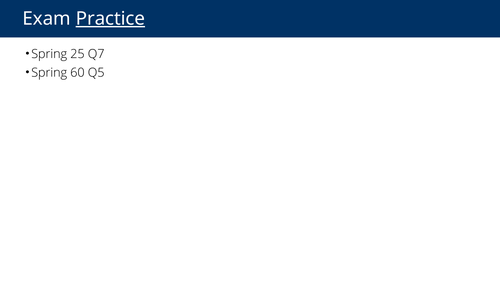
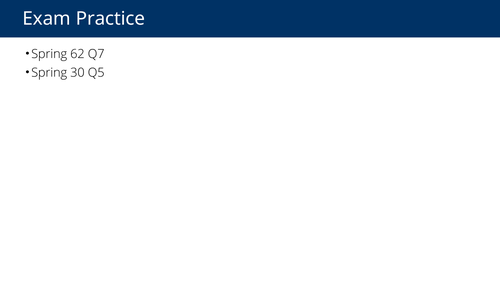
Practice underline: present -> none
25: 25 -> 62
60: 60 -> 30
